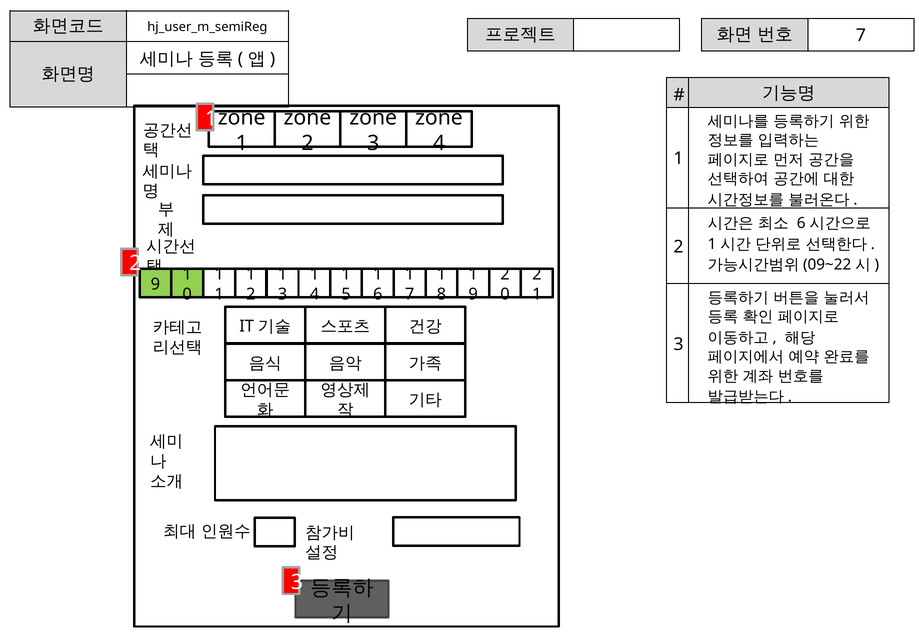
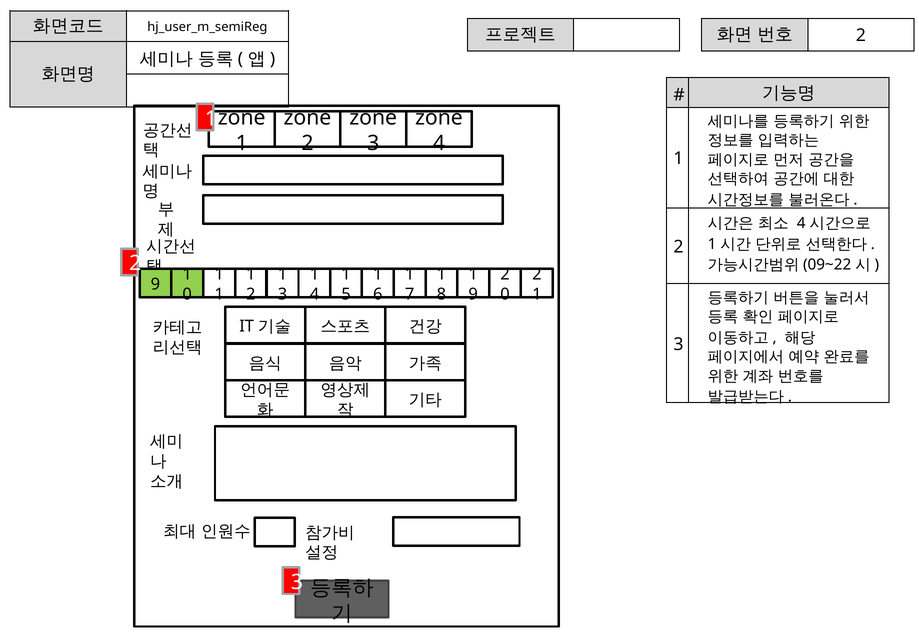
7 at (861, 36): 7 -> 2
6 at (801, 223): 6 -> 4
